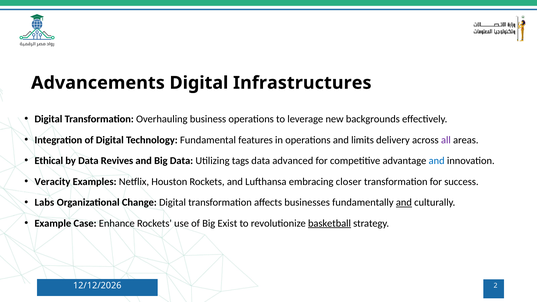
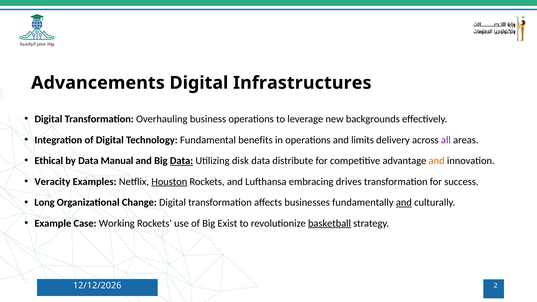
features: features -> benefits
Revives: Revives -> Manual
Data at (181, 161) underline: none -> present
tags: tags -> disk
advanced: advanced -> distribute
and at (437, 161) colour: blue -> orange
Houston underline: none -> present
closer: closer -> drives
Labs: Labs -> Long
Enhance: Enhance -> Working
